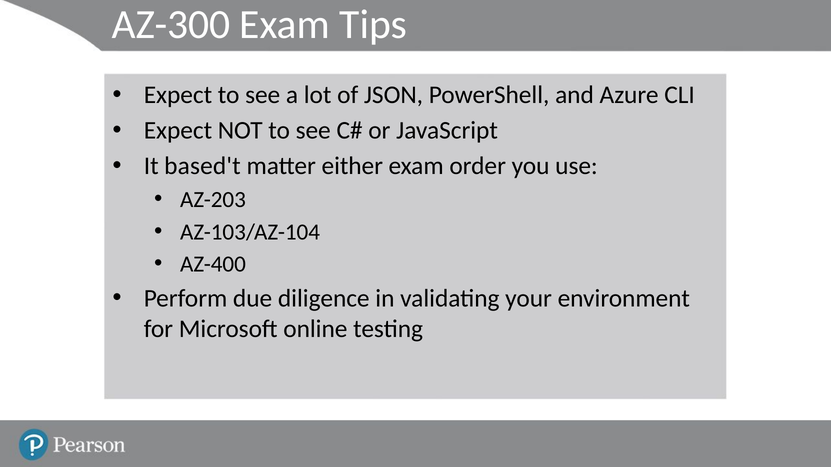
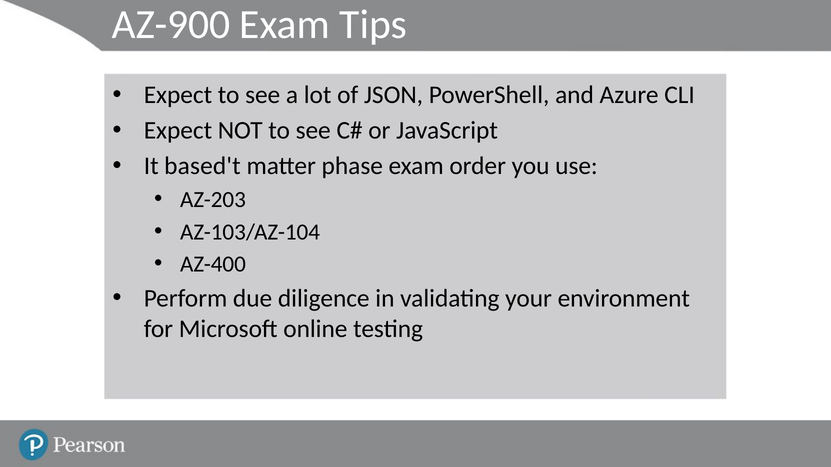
AZ-300: AZ-300 -> AZ-900
either: either -> phase
